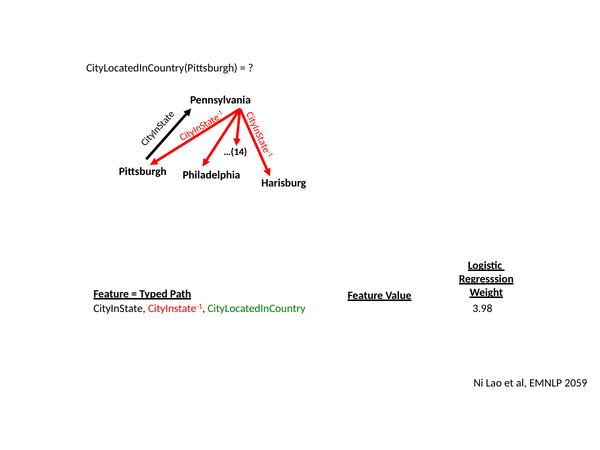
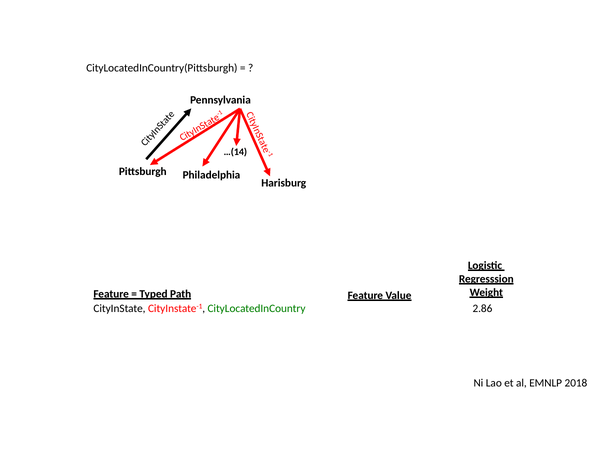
3.98: 3.98 -> 2.86
2059: 2059 -> 2018
